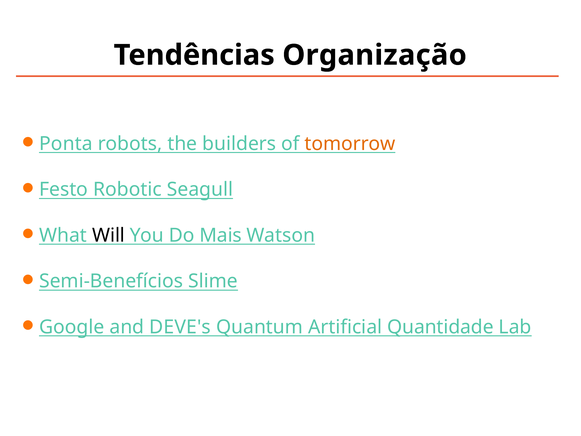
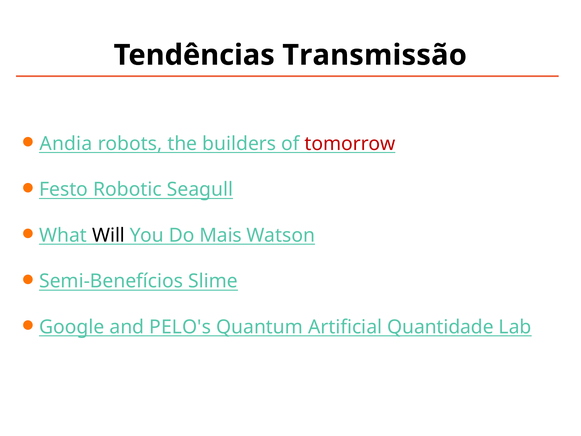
Organização: Organização -> Transmissão
Ponta: Ponta -> Andia
tomorrow colour: orange -> red
DEVE's: DEVE's -> PELO's
